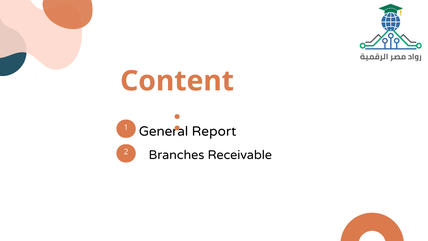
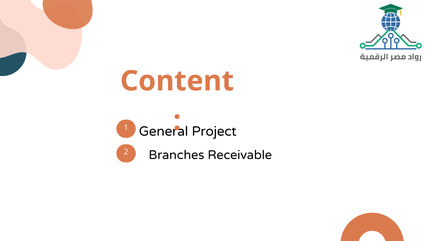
Report: Report -> Project
